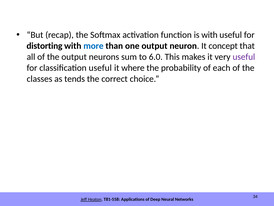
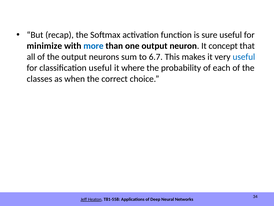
is with: with -> sure
distorting: distorting -> minimize
6.0: 6.0 -> 6.7
useful at (244, 57) colour: purple -> blue
tends: tends -> when
